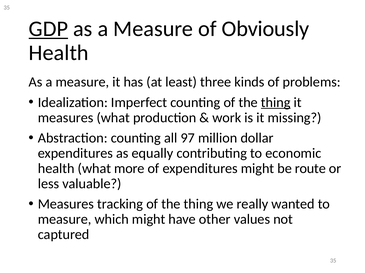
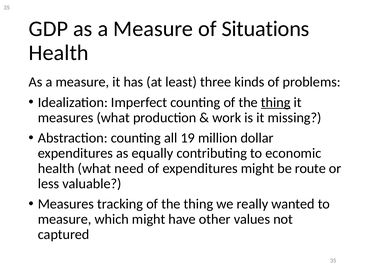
GDP underline: present -> none
Obviously: Obviously -> Situations
97: 97 -> 19
more: more -> need
